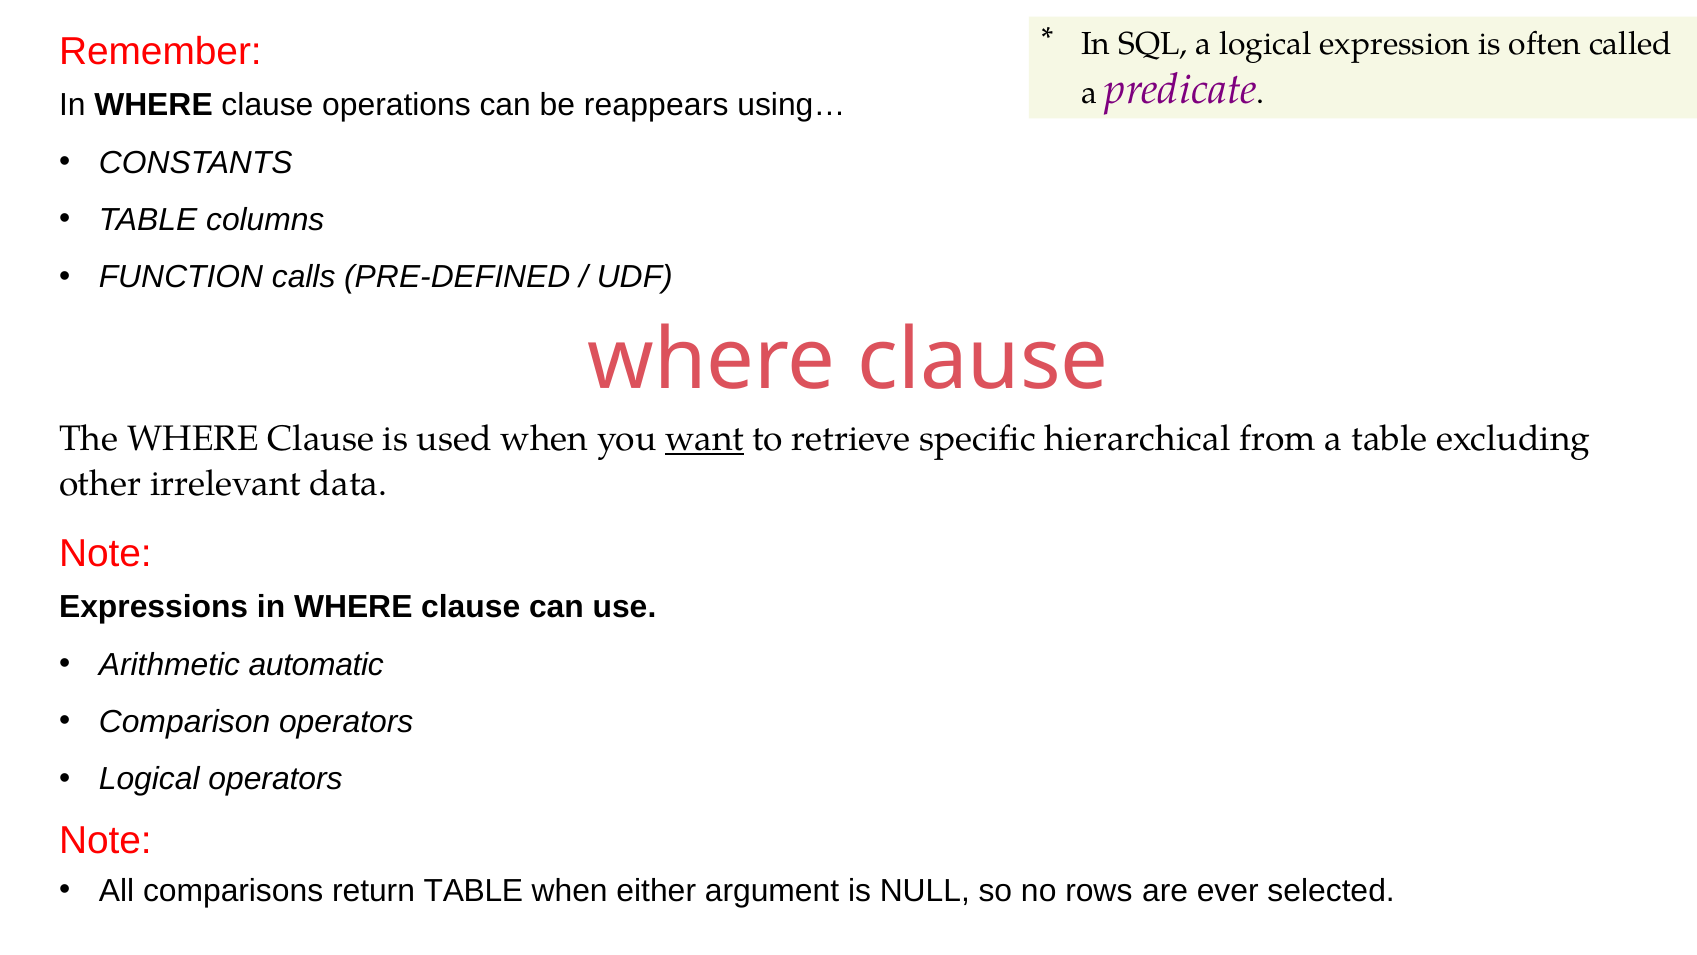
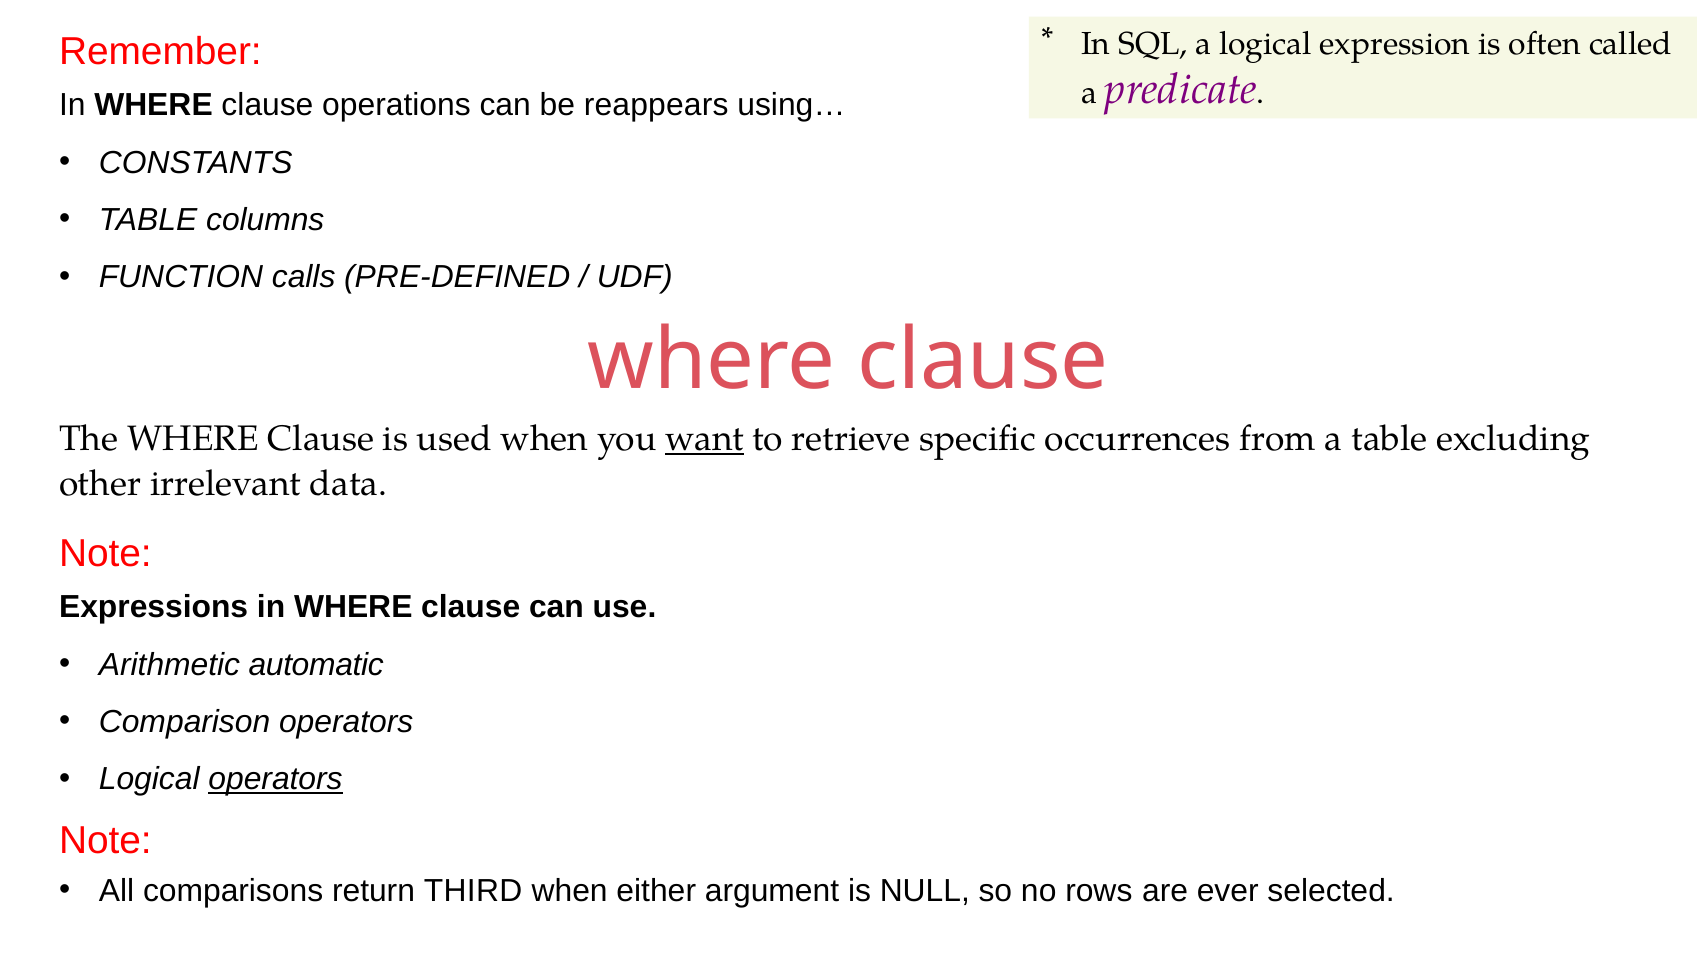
hierarchical: hierarchical -> occurrences
operators at (276, 779) underline: none -> present
return TABLE: TABLE -> THIRD
